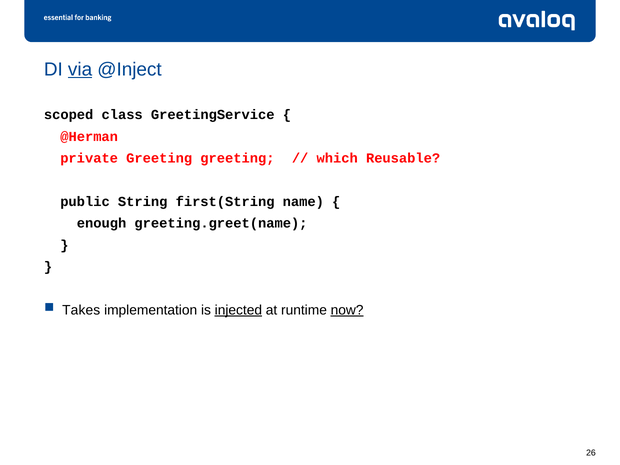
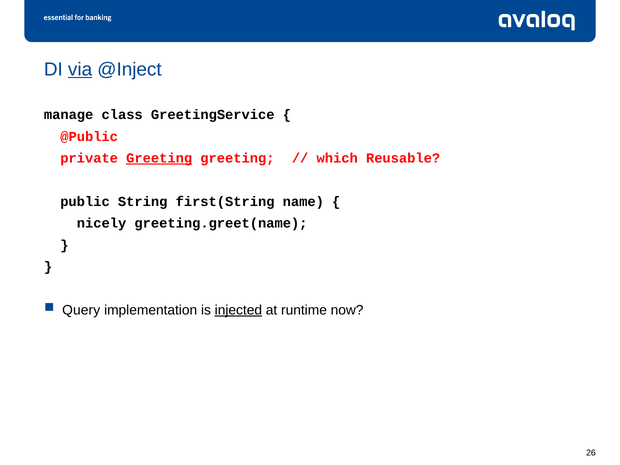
scoped: scoped -> manage
@Herman: @Herman -> @Public
Greeting at (159, 158) underline: none -> present
enough: enough -> nicely
Takes: Takes -> Query
now underline: present -> none
